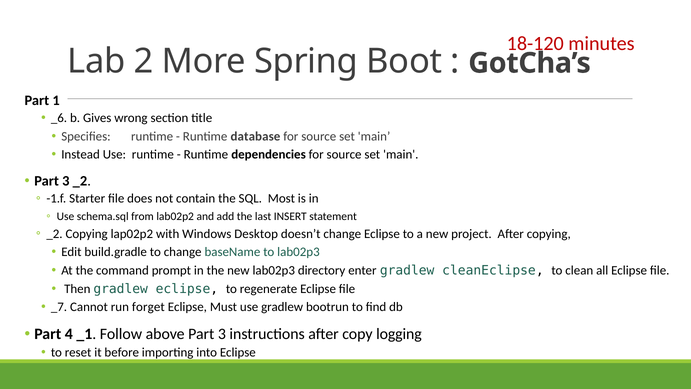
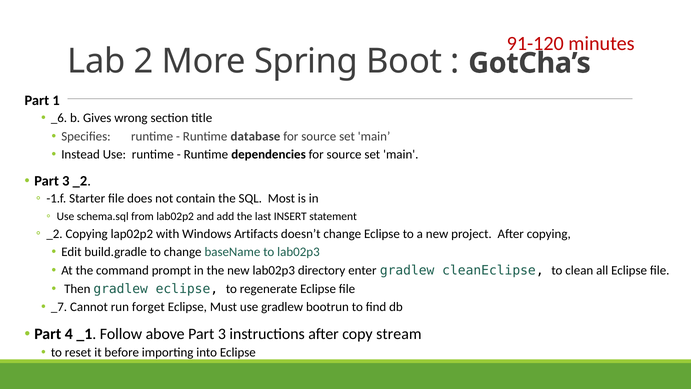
18-120: 18-120 -> 91-120
Desktop: Desktop -> Artifacts
logging: logging -> stream
